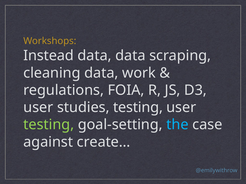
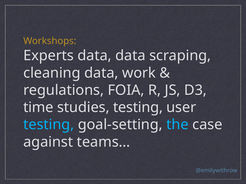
Instead: Instead -> Experts
user at (38, 108): user -> time
testing at (49, 125) colour: light green -> light blue
create…: create… -> teams…
